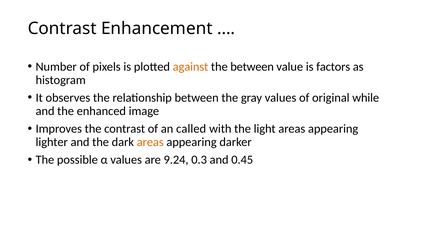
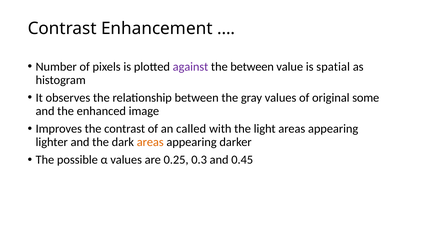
against colour: orange -> purple
factors: factors -> spatial
while: while -> some
9.24: 9.24 -> 0.25
